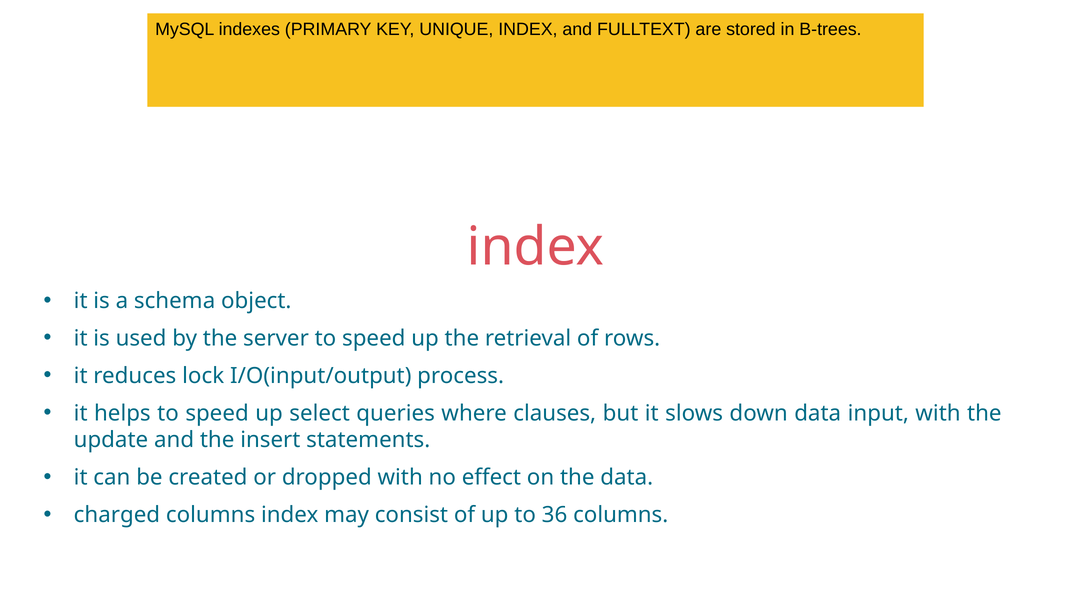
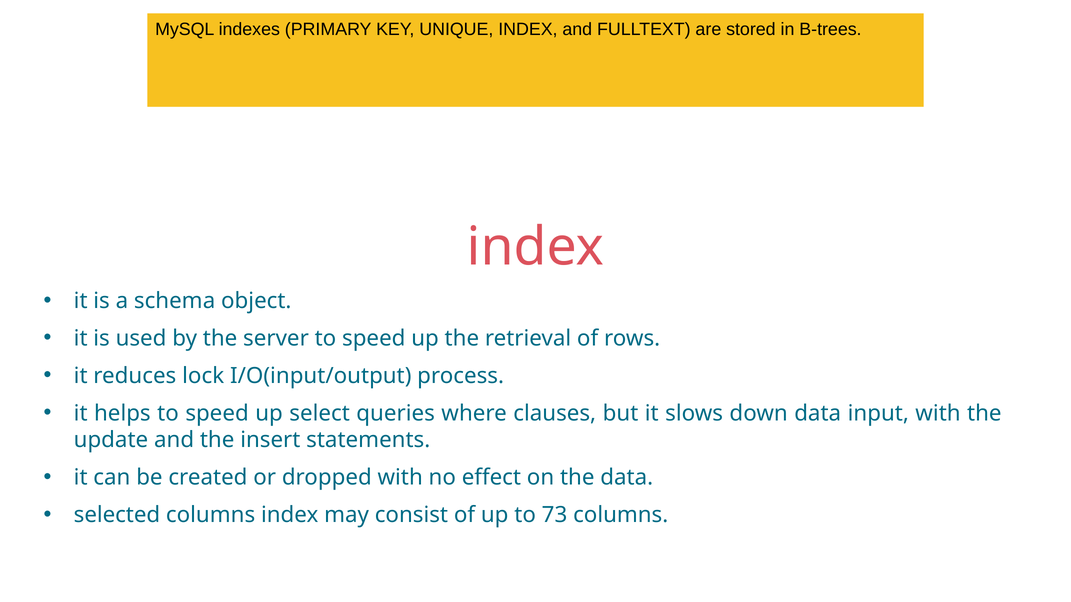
charged: charged -> selected
36: 36 -> 73
